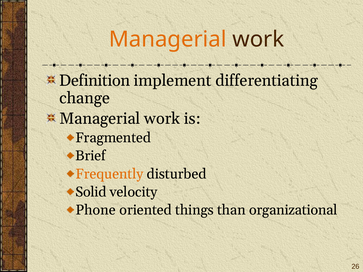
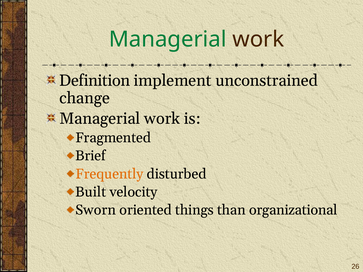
Managerial at (168, 39) colour: orange -> green
differentiating: differentiating -> unconstrained
Solid: Solid -> Built
Phone: Phone -> Sworn
